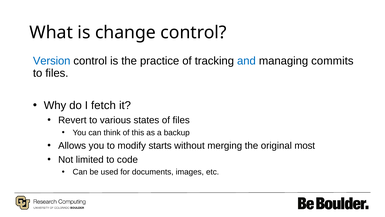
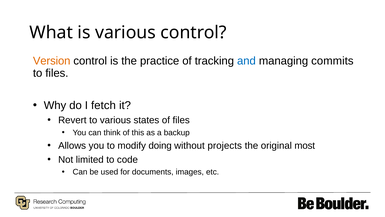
is change: change -> various
Version colour: blue -> orange
starts: starts -> doing
merging: merging -> projects
